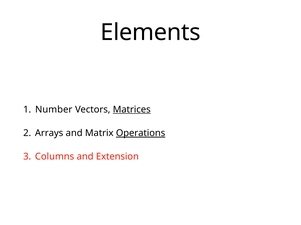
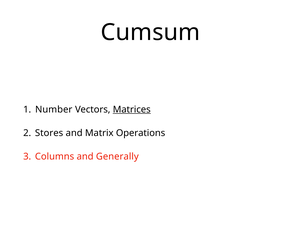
Elements: Elements -> Cumsum
Arrays: Arrays -> Stores
Operations underline: present -> none
Extension: Extension -> Generally
